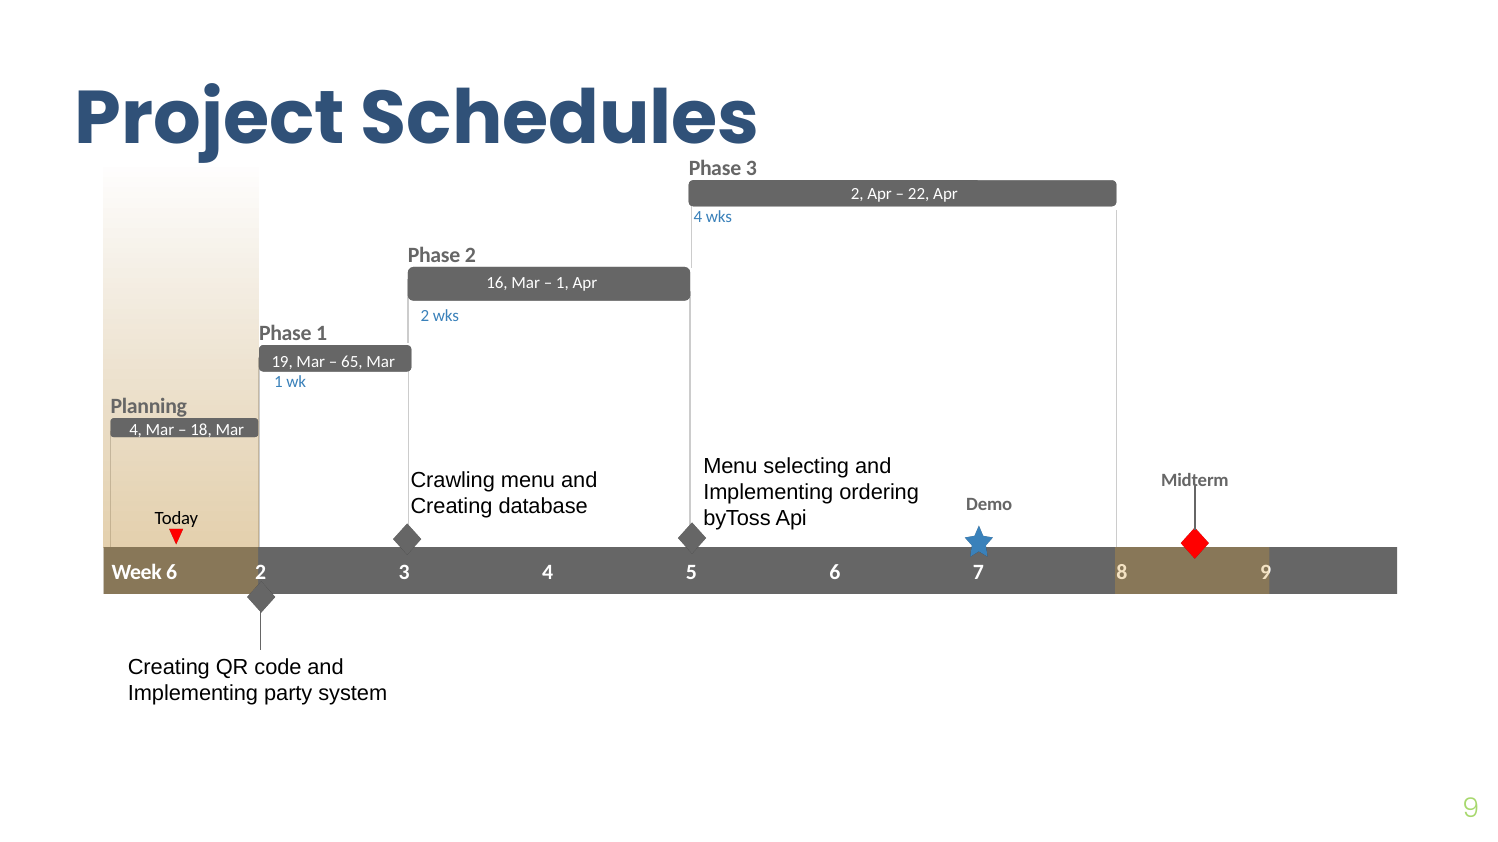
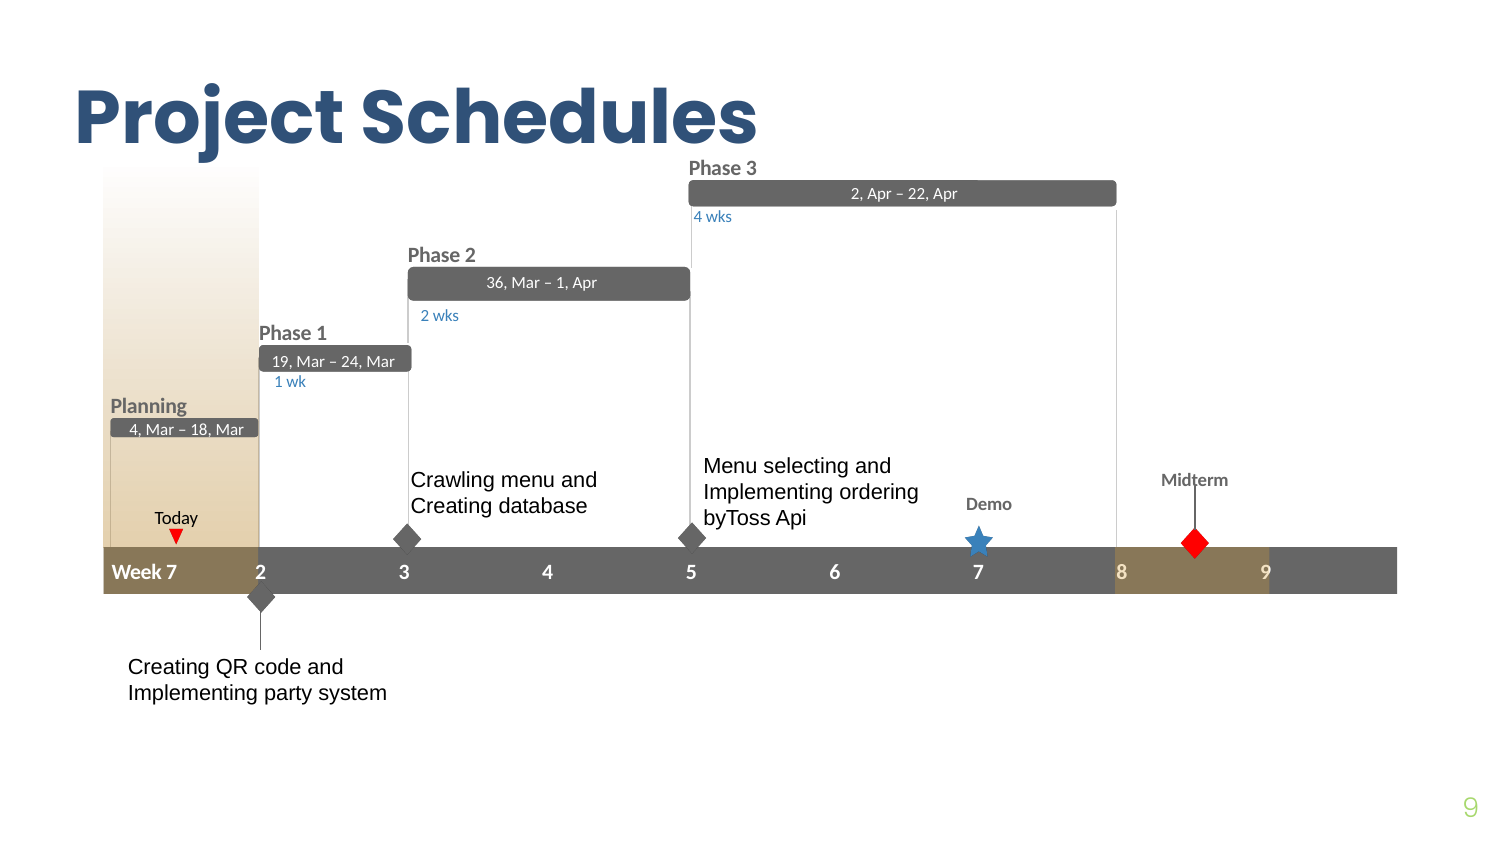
16: 16 -> 36
65: 65 -> 24
Week 6: 6 -> 7
